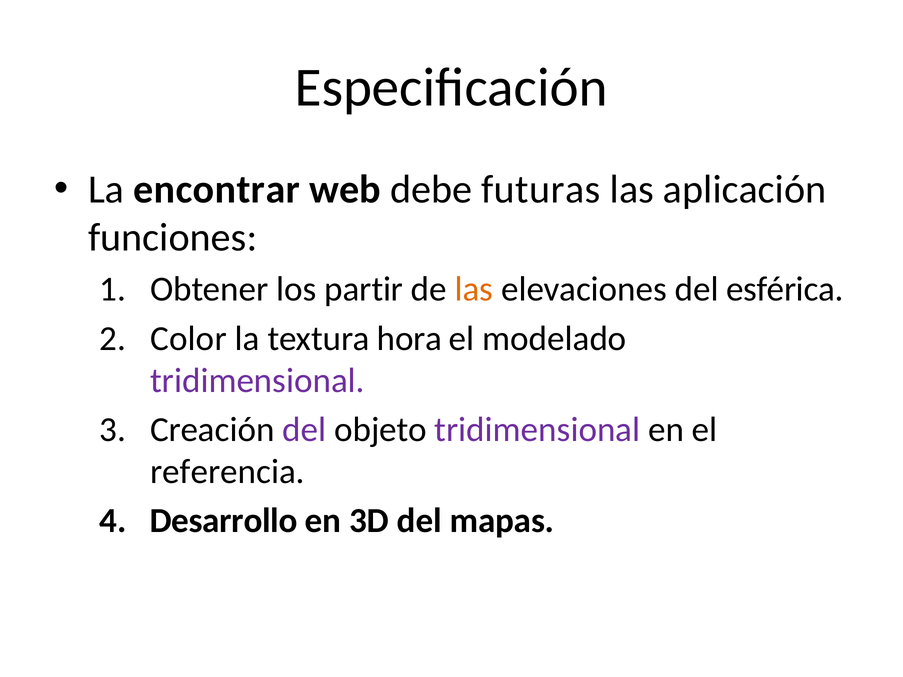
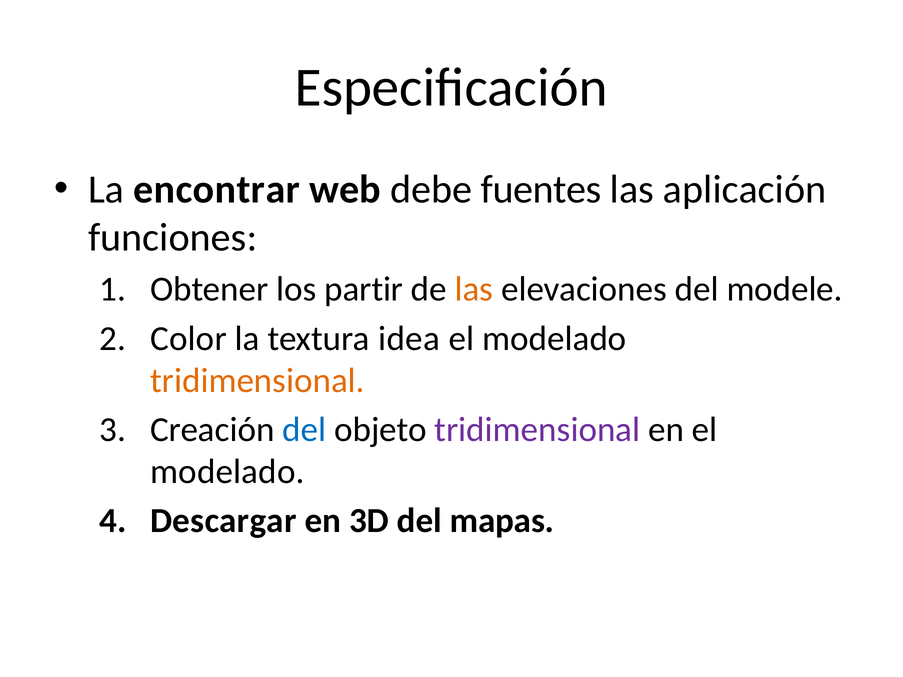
futuras: futuras -> fuentes
esférica: esférica -> modele
hora: hora -> idea
tridimensional at (257, 381) colour: purple -> orange
del at (304, 430) colour: purple -> blue
referencia at (227, 472): referencia -> modelado
Desarrollo: Desarrollo -> Descargar
